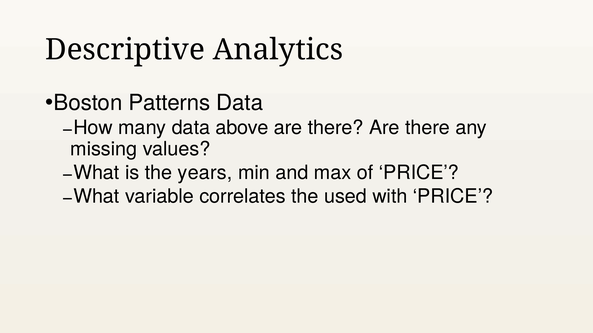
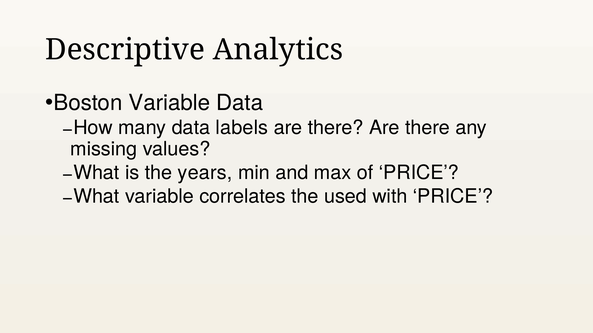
Boston Patterns: Patterns -> Variable
above: above -> labels
